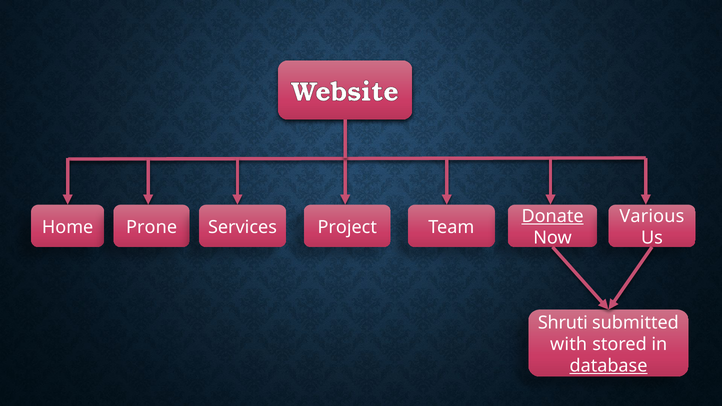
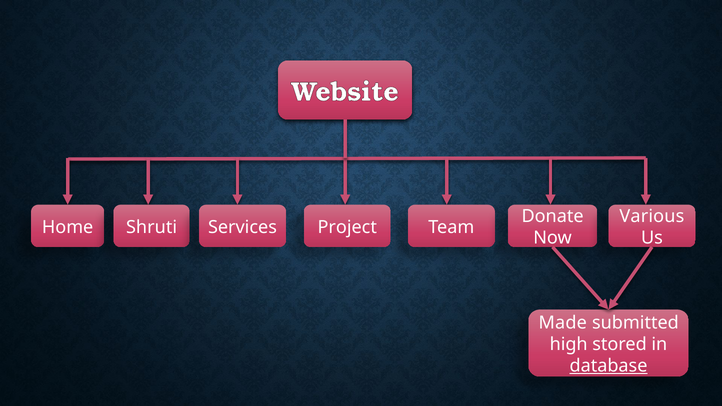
Donate underline: present -> none
Prone: Prone -> Shruti
Shruti: Shruti -> Made
with: with -> high
